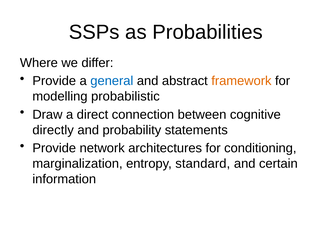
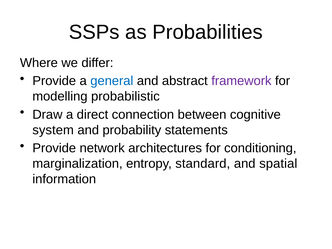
framework colour: orange -> purple
directly: directly -> system
certain: certain -> spatial
